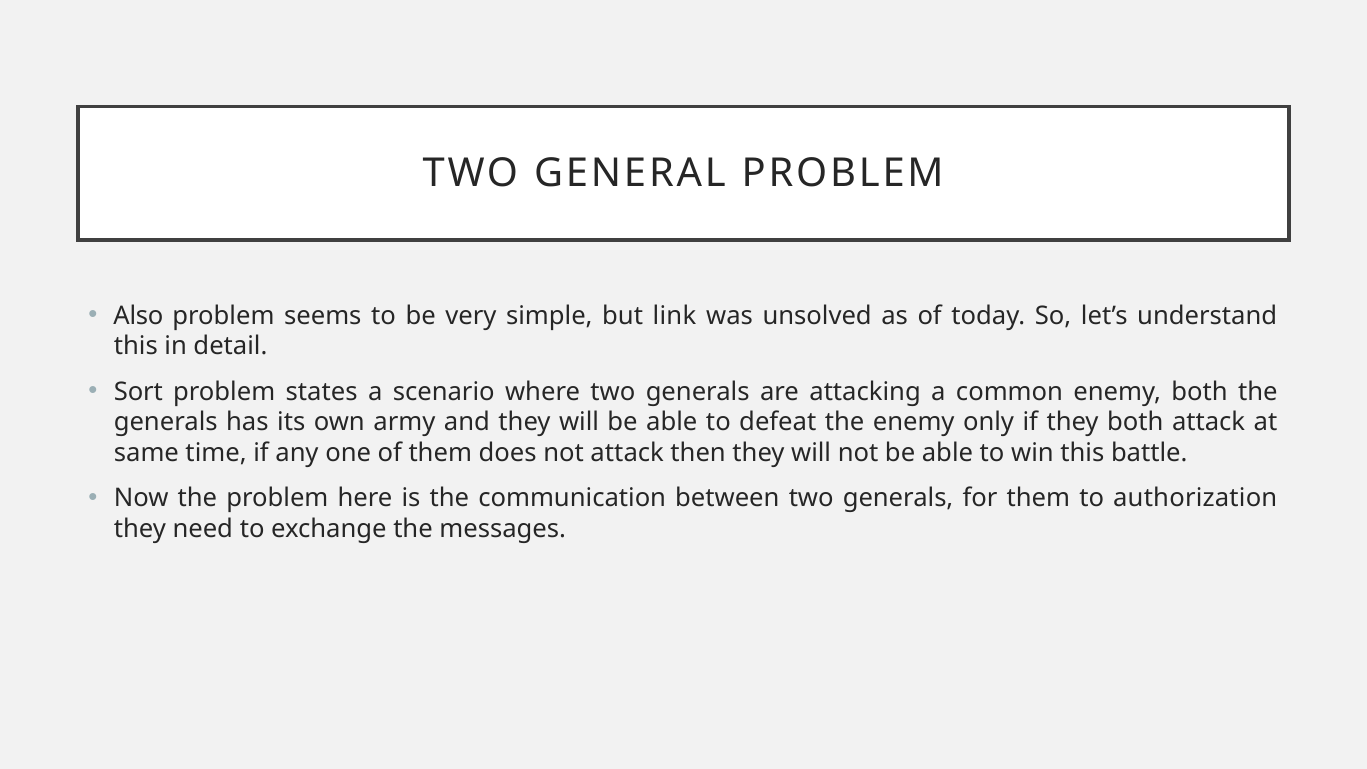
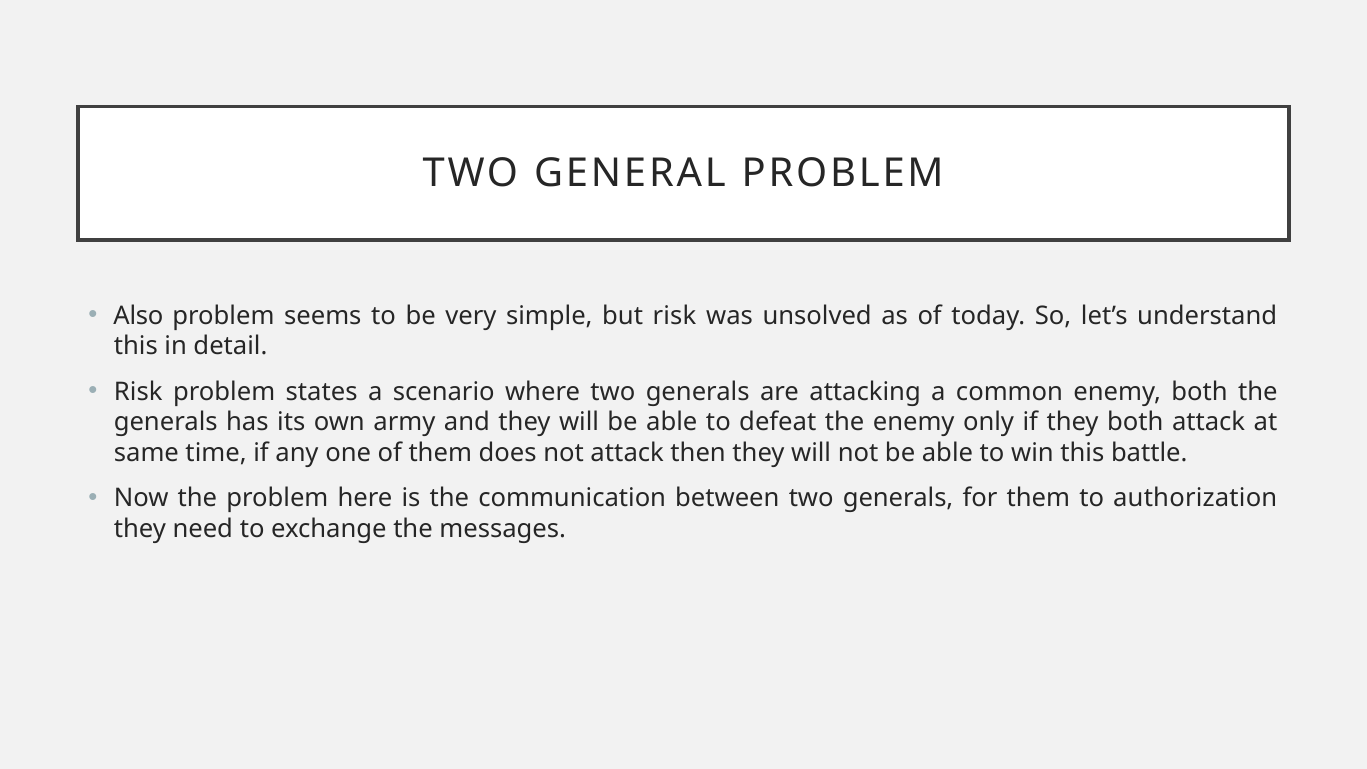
but link: link -> risk
Sort at (138, 392): Sort -> Risk
